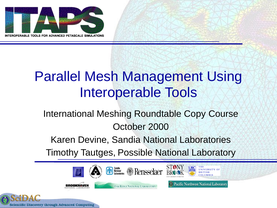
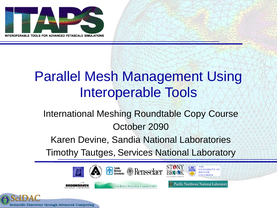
2000: 2000 -> 2090
Possible: Possible -> Services
